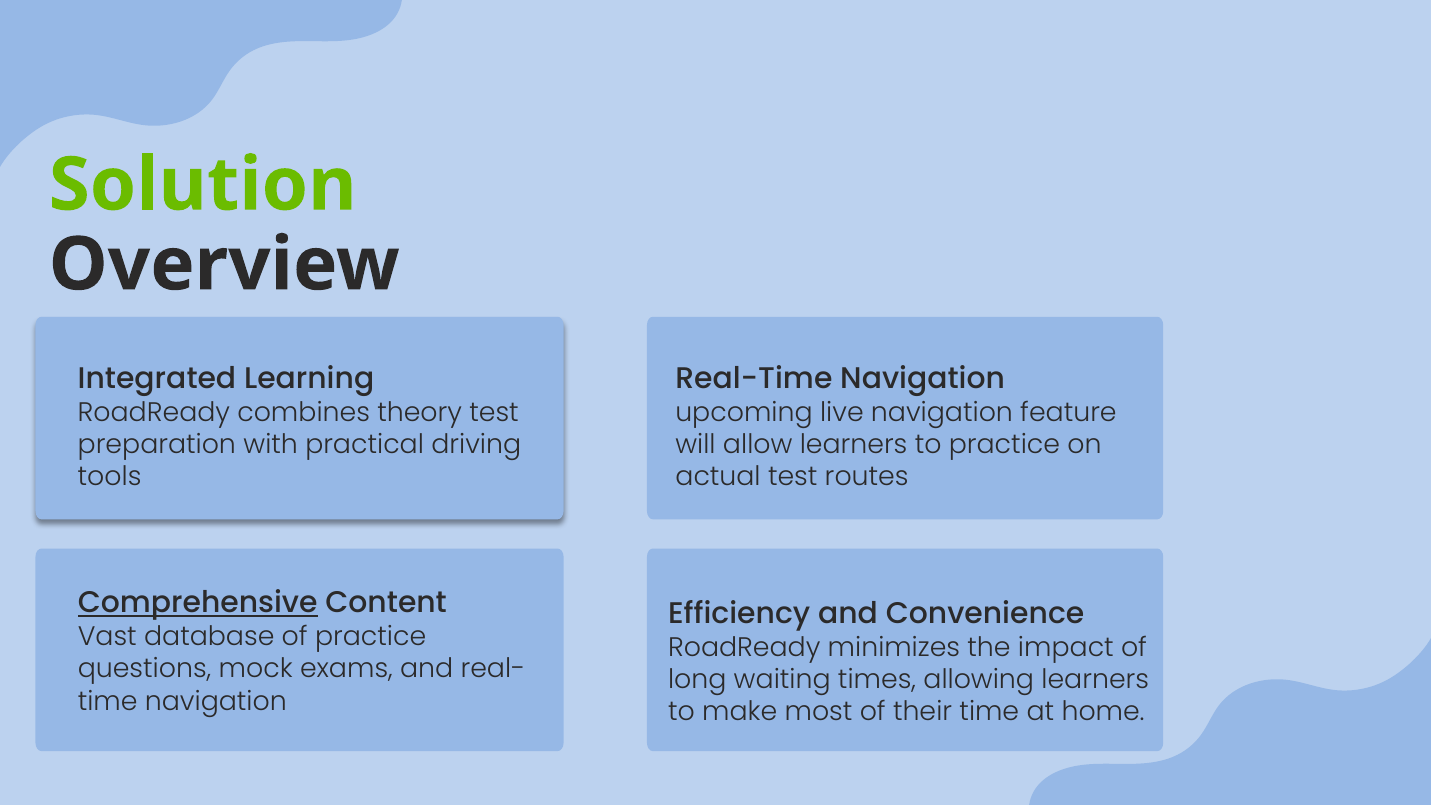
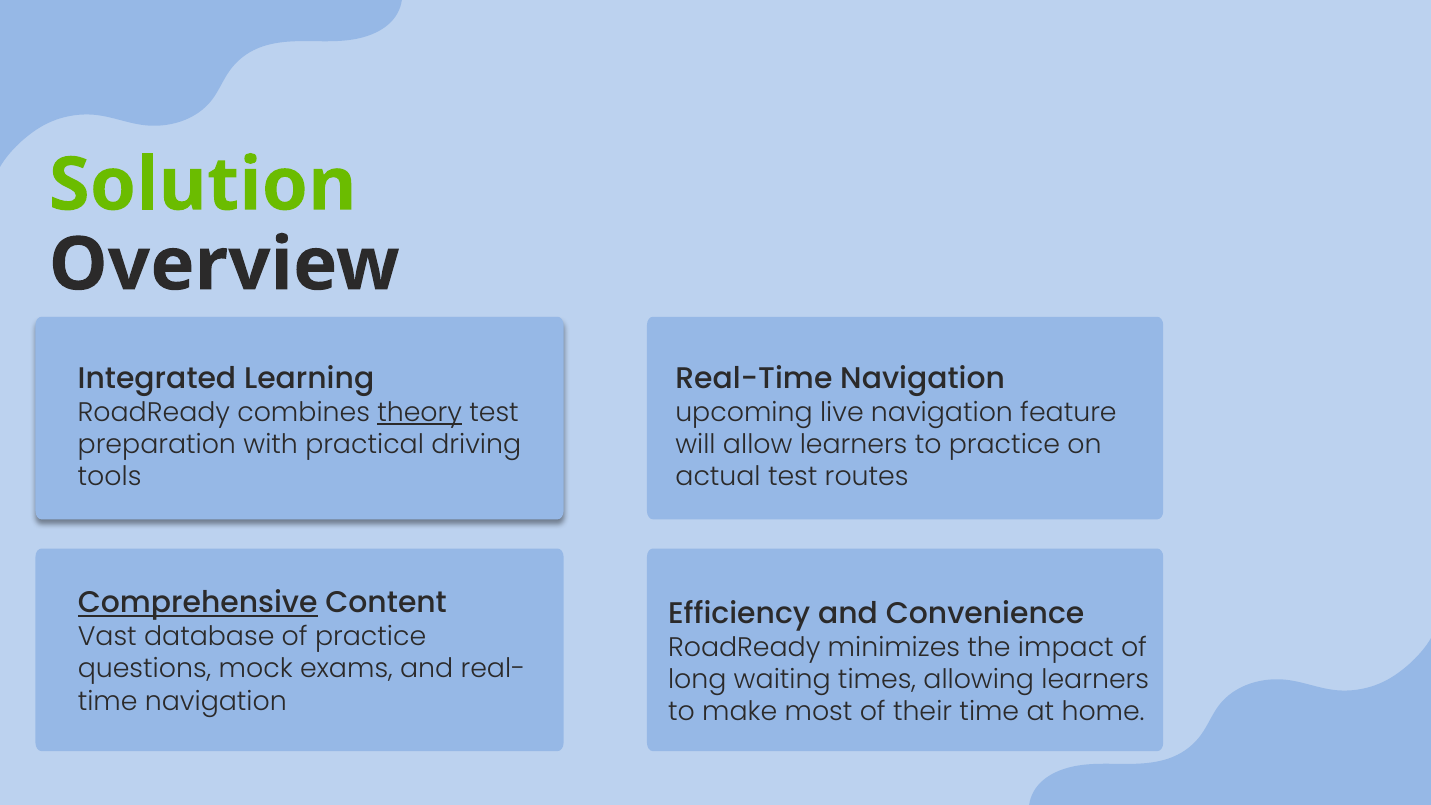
theory underline: none -> present
